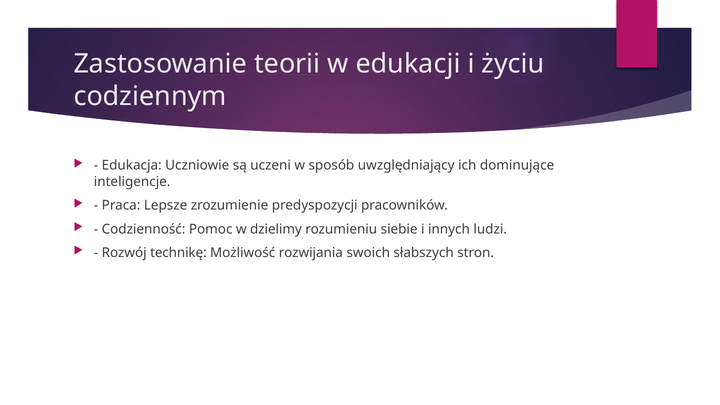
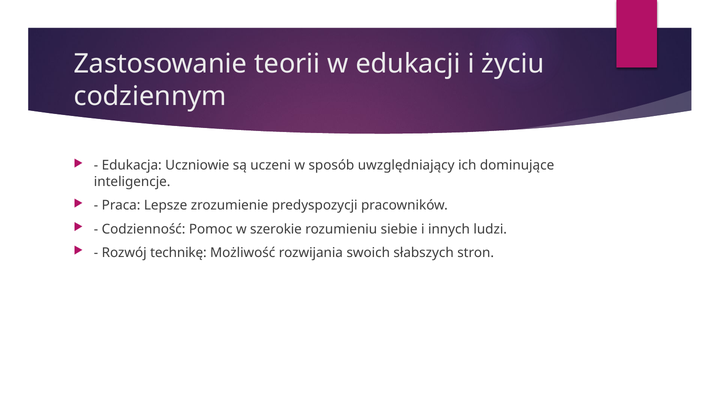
dzielimy: dzielimy -> szerokie
